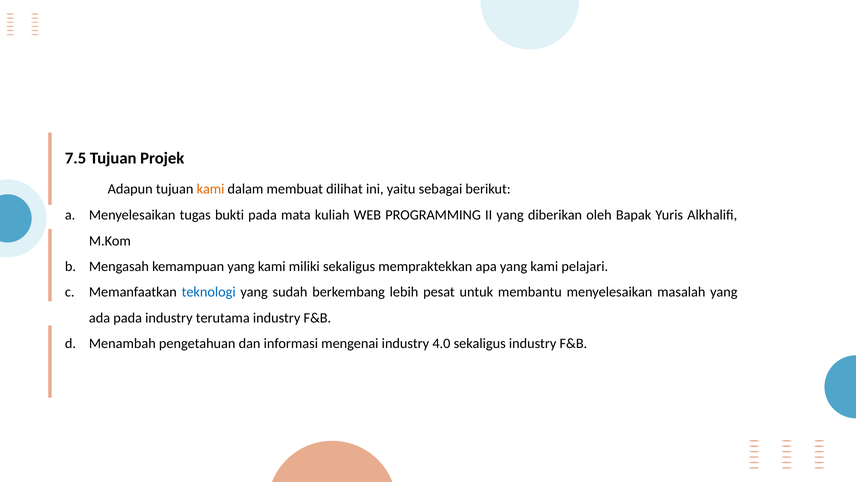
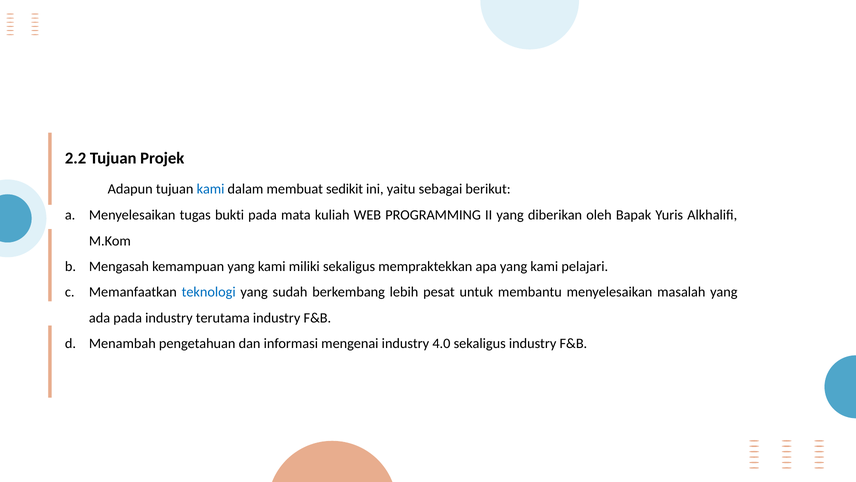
7.5: 7.5 -> 2.2
kami at (211, 189) colour: orange -> blue
dilihat: dilihat -> sedikit
